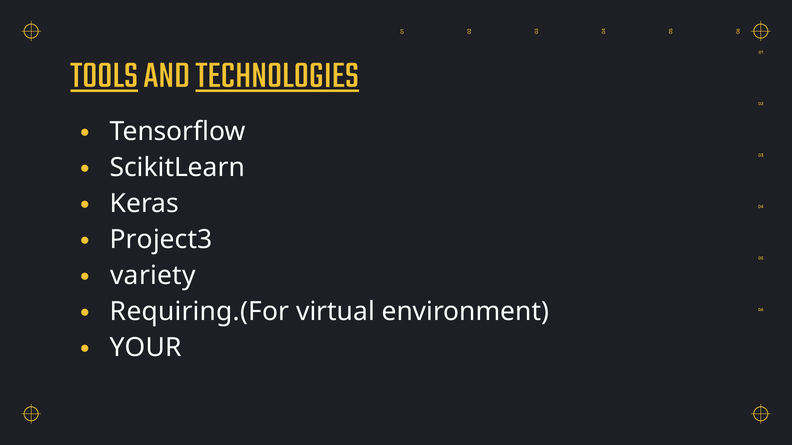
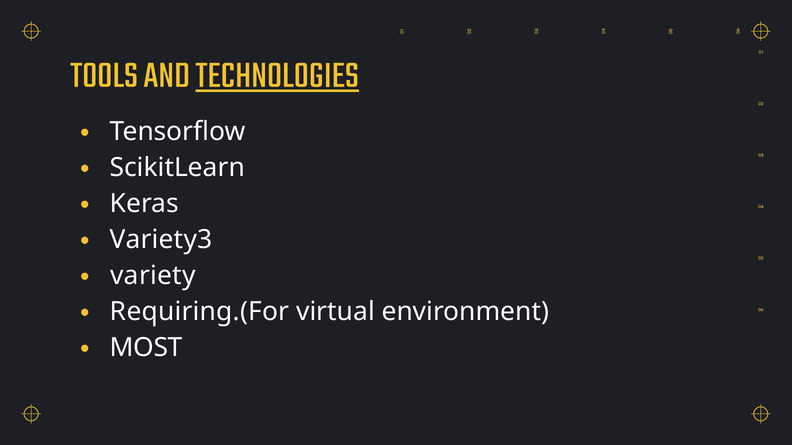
TOOLS underline: present -> none
Project3: Project3 -> Variety3
YOUR: YOUR -> MOST
